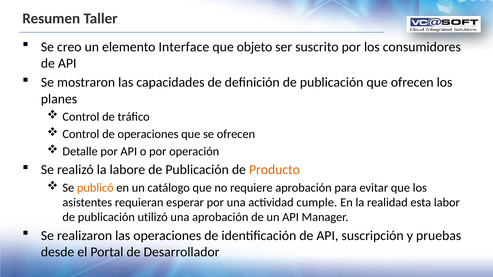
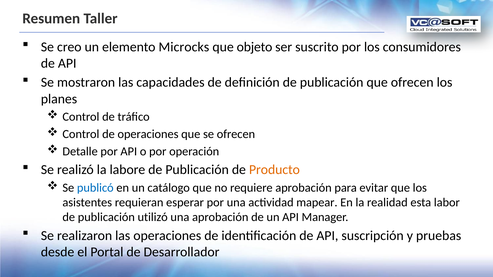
Interface: Interface -> Microcks
publicó colour: orange -> blue
cumple: cumple -> mapear
